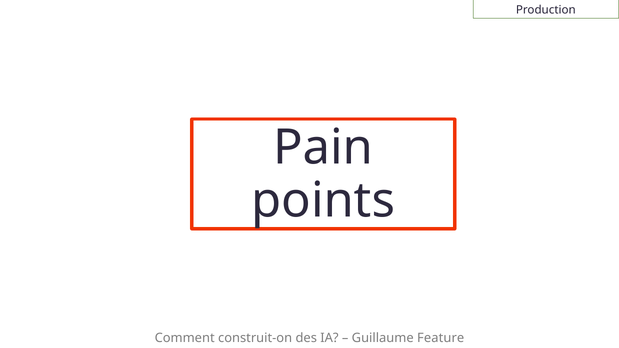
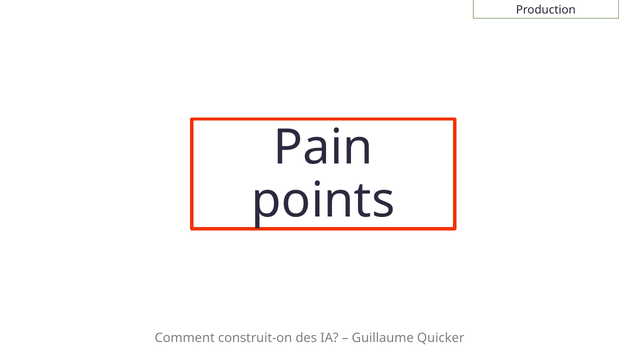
Feature: Feature -> Quicker
